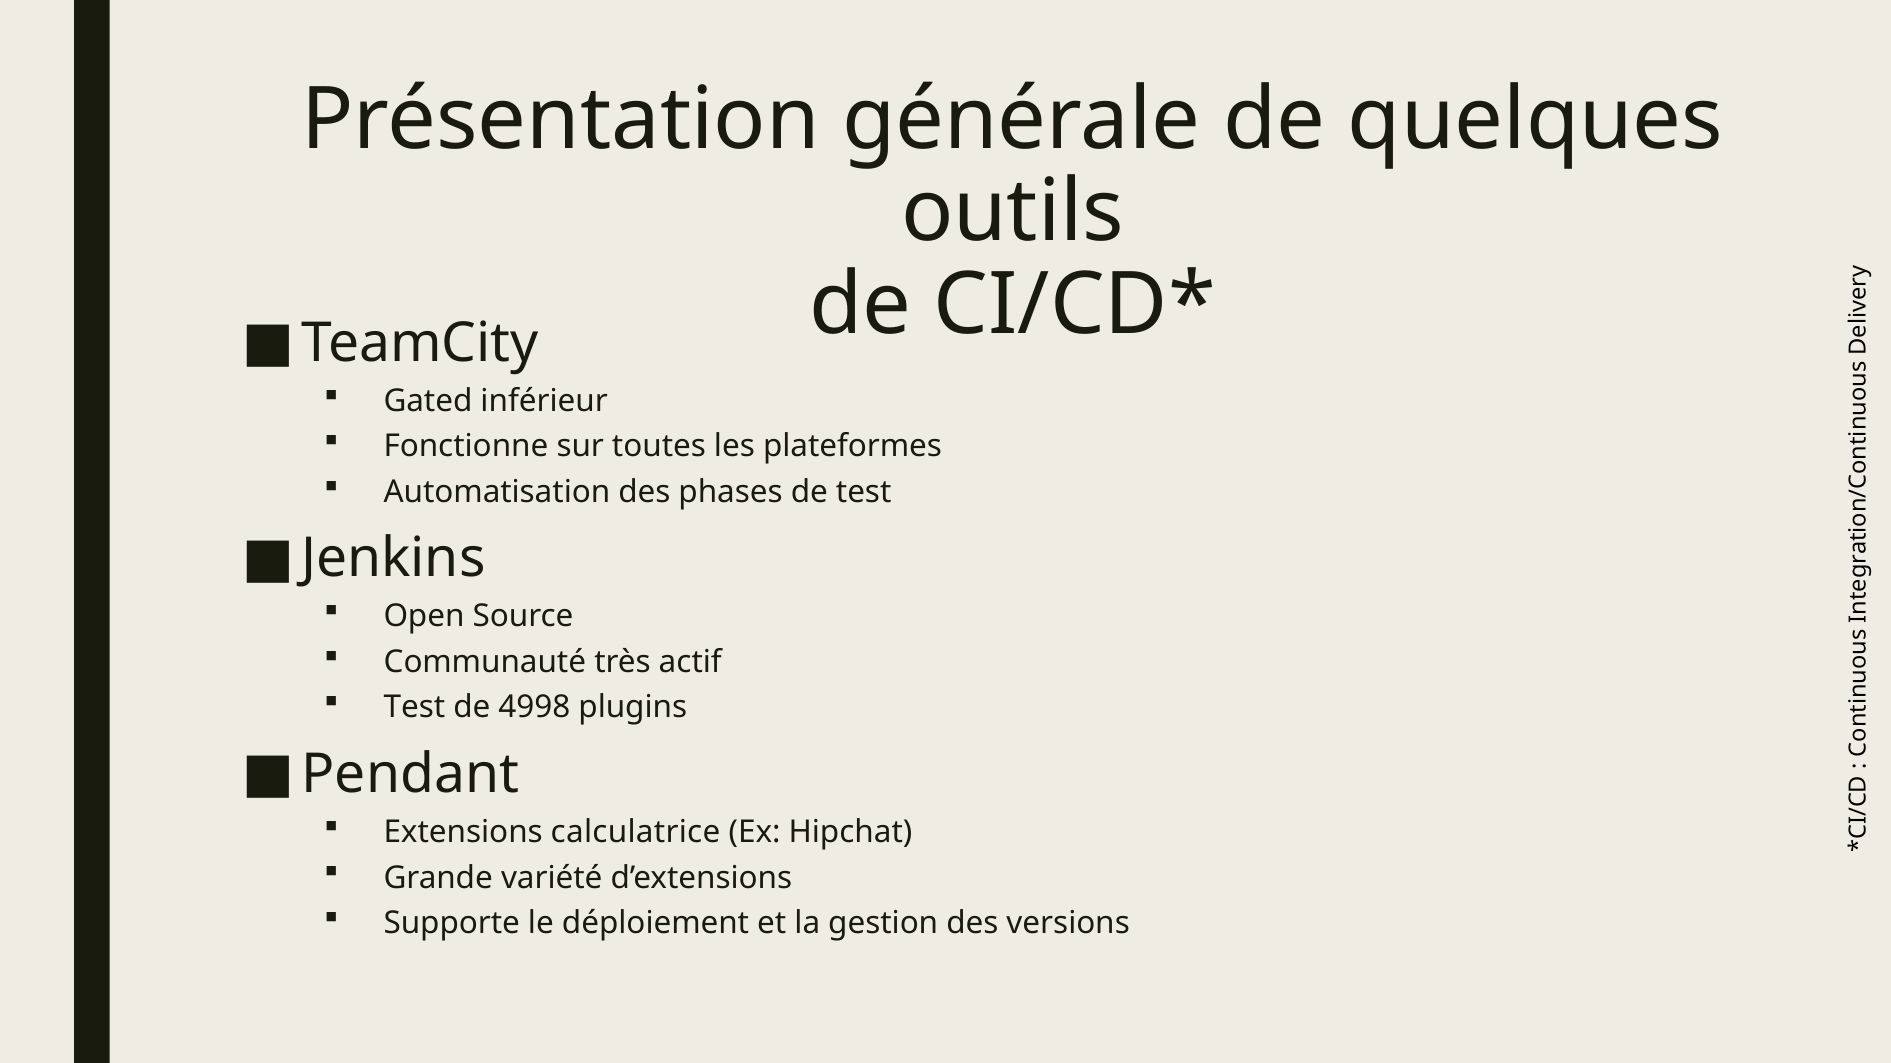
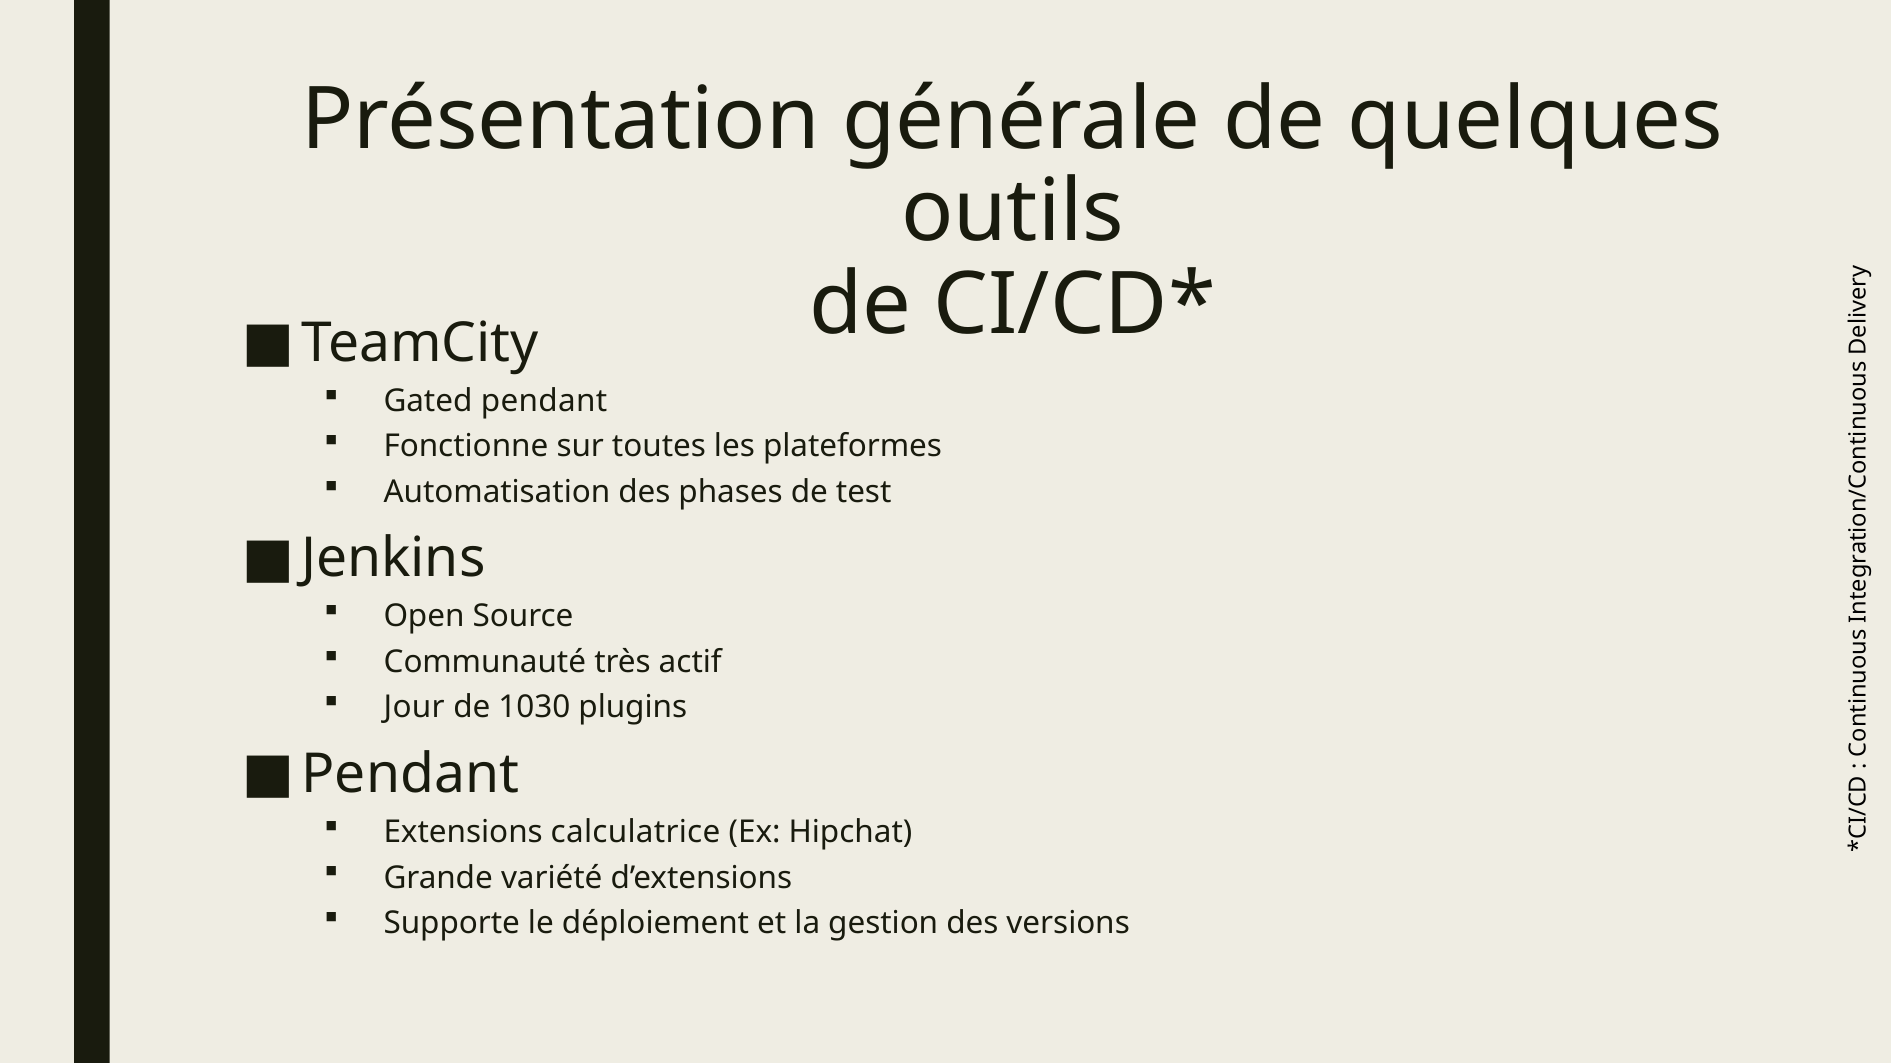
Gated inférieur: inférieur -> pendant
Test at (414, 708): Test -> Jour
4998: 4998 -> 1030
